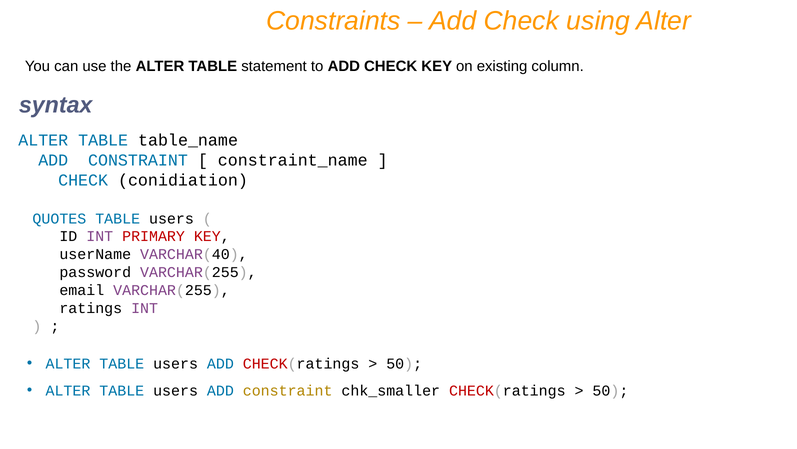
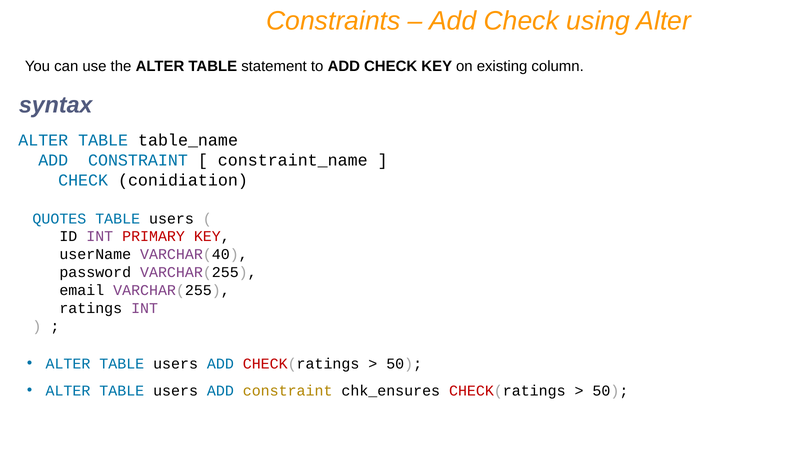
chk_smaller: chk_smaller -> chk_ensures
